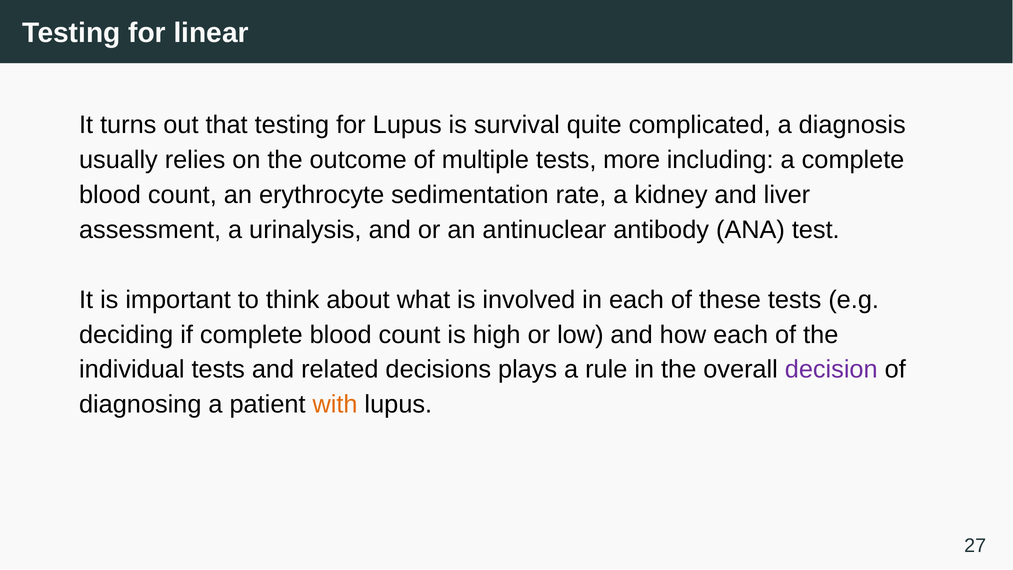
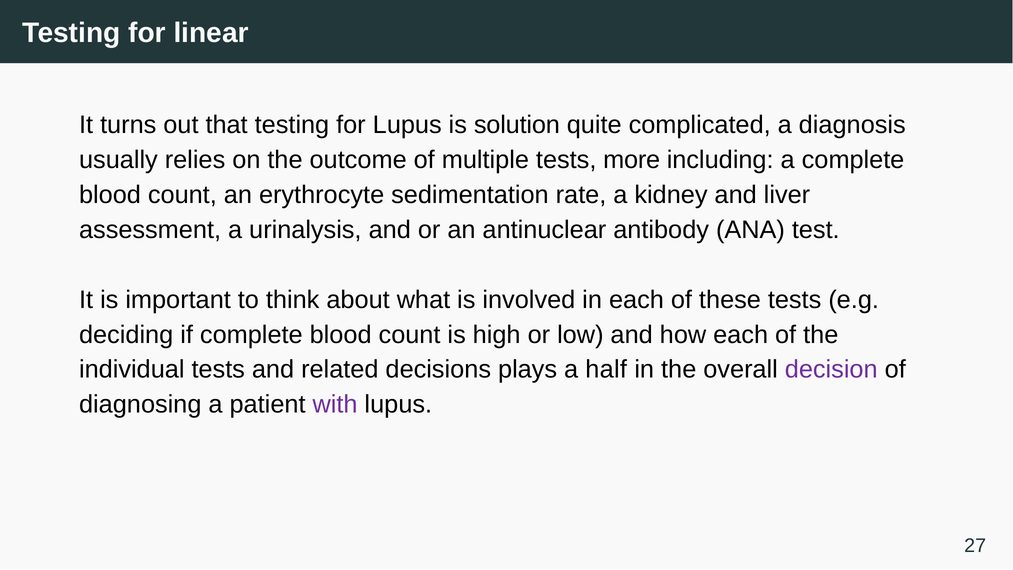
survival: survival -> solution
rule: rule -> half
with colour: orange -> purple
